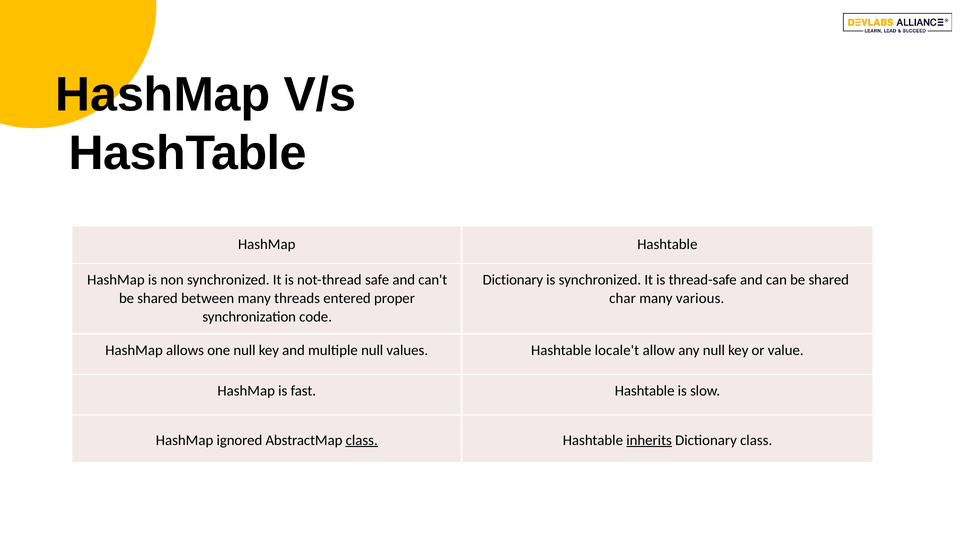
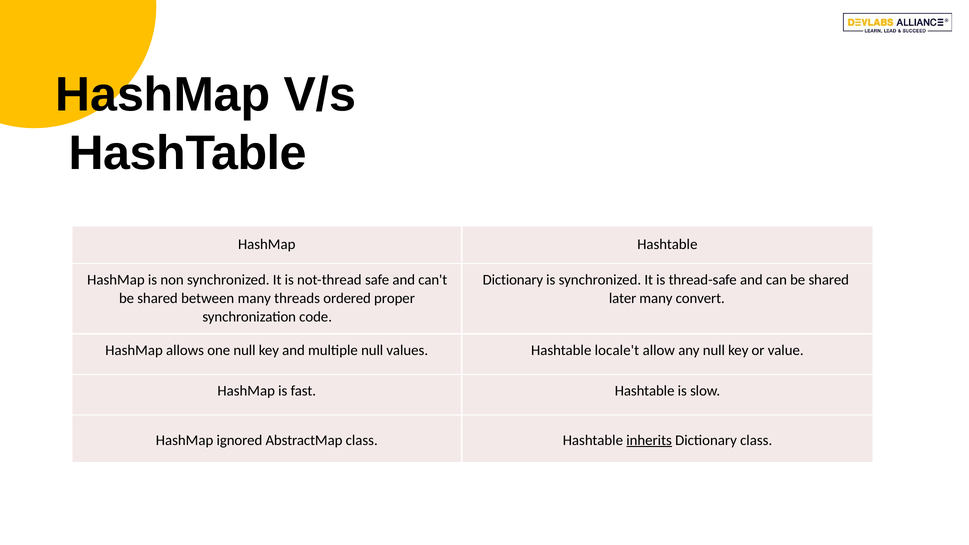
entered: entered -> ordered
char: char -> later
various: various -> convert
class at (362, 440) underline: present -> none
